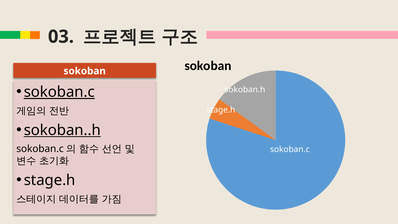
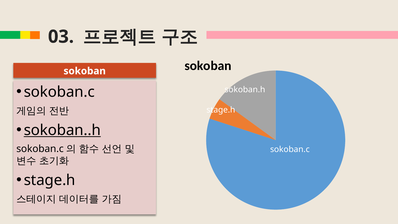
sokoban.c at (59, 92) underline: present -> none
